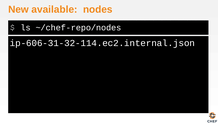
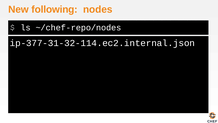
available: available -> following
ip-606-31-32-114.ec2.internal.json: ip-606-31-32-114.ec2.internal.json -> ip-377-31-32-114.ec2.internal.json
